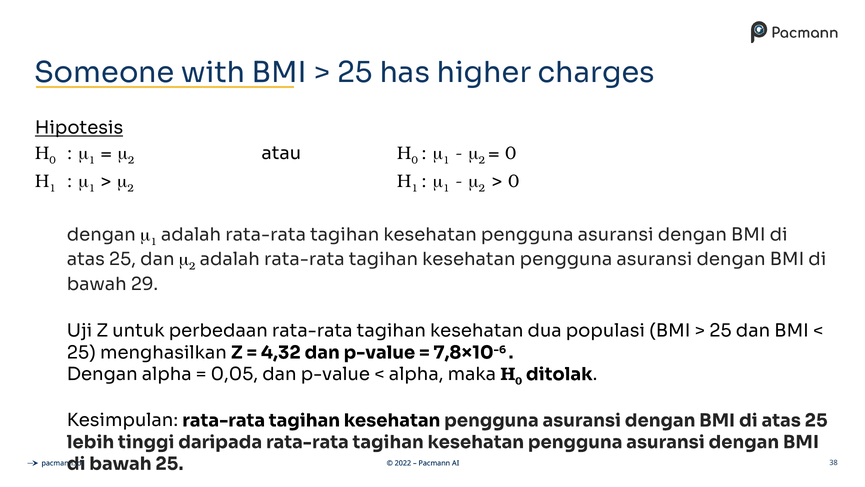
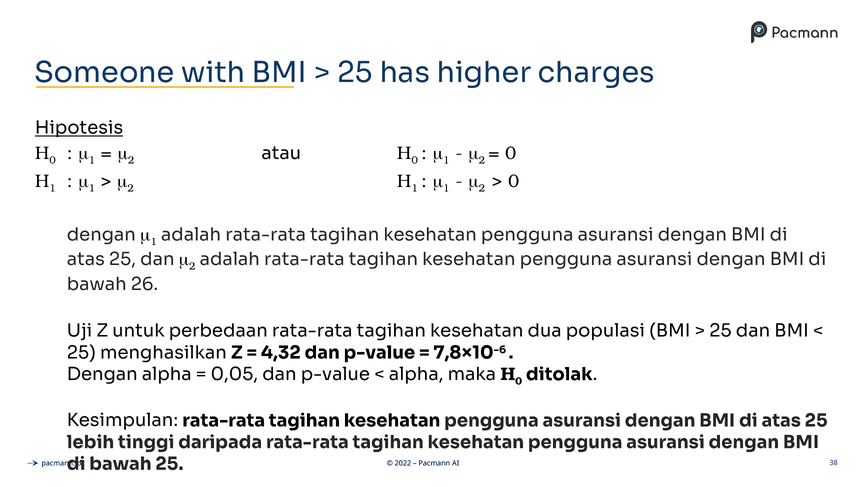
29: 29 -> 26
